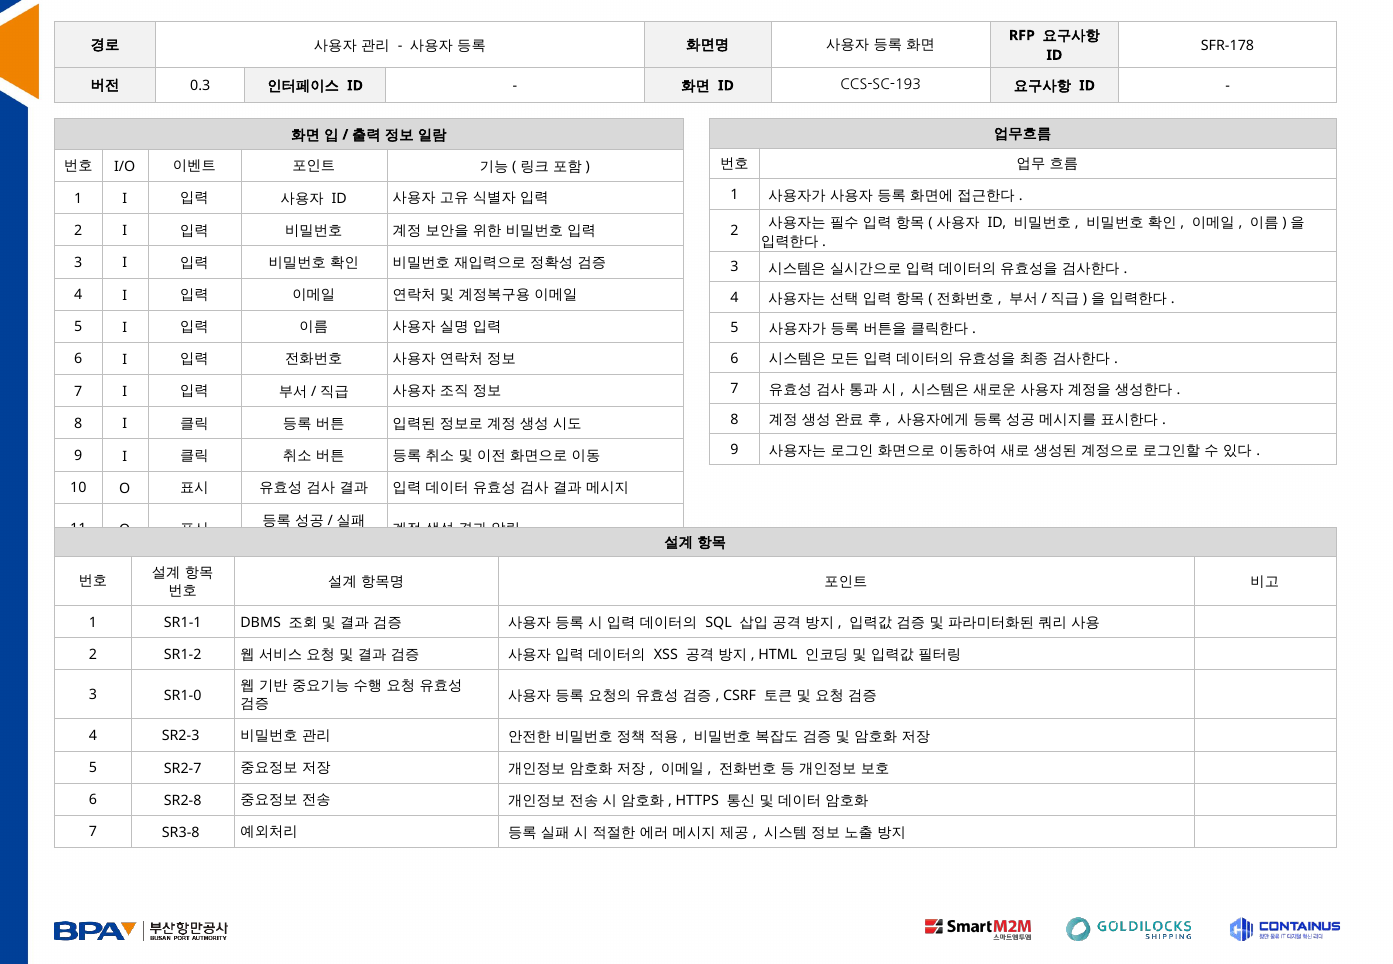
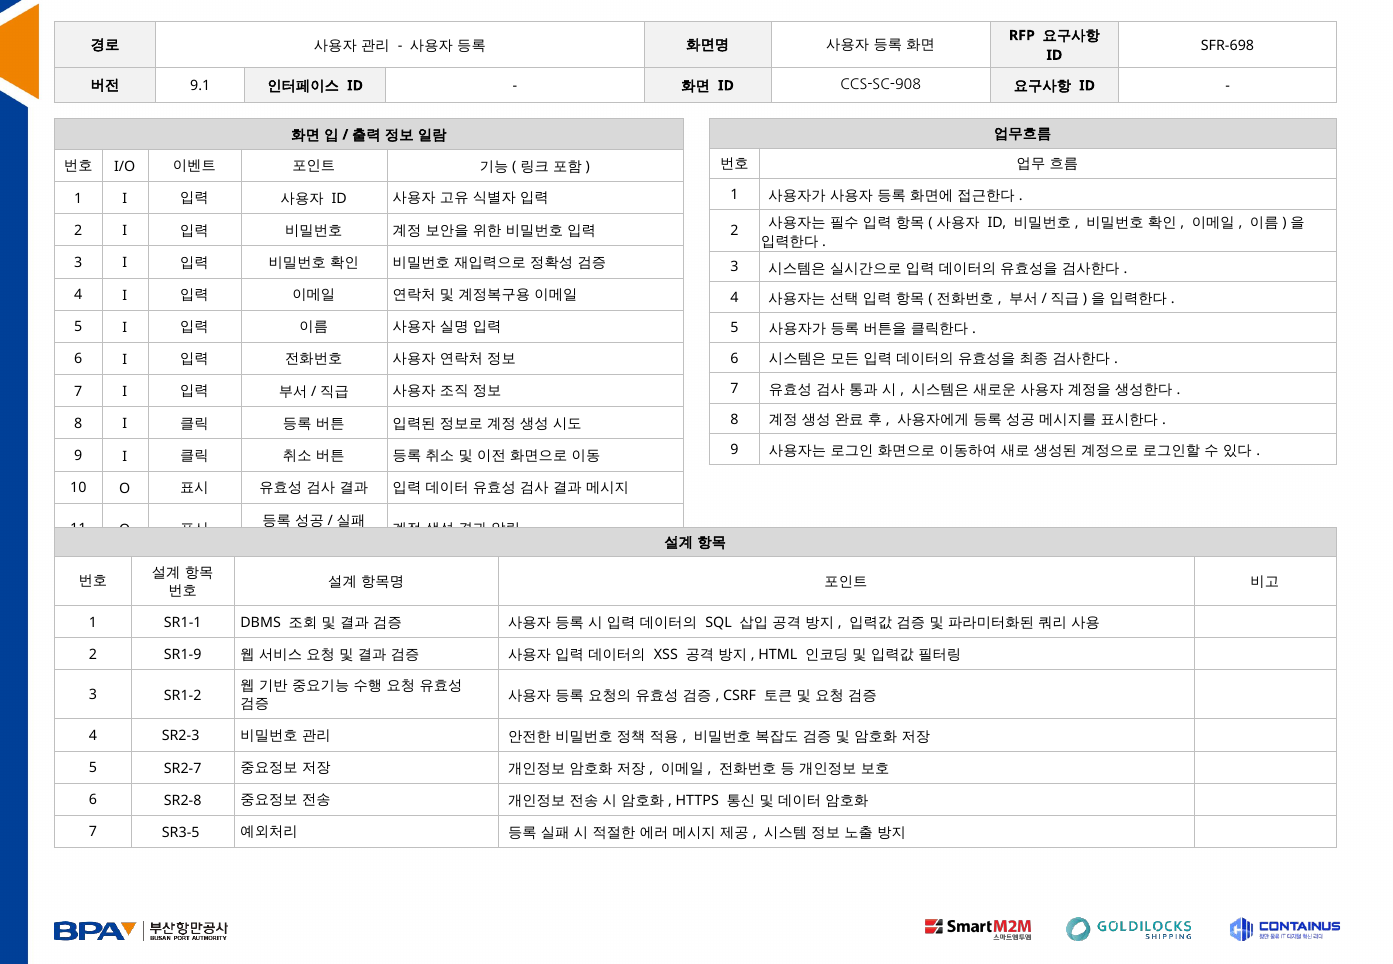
SFR-178: SFR-178 -> SFR-698
0.3: 0.3 -> 9.1
CCS-SC-193: CCS-SC-193 -> CCS-SC-908
SR1-2: SR1-2 -> SR1-9
SR1-0: SR1-0 -> SR1-2
SR3-8: SR3-8 -> SR3-5
